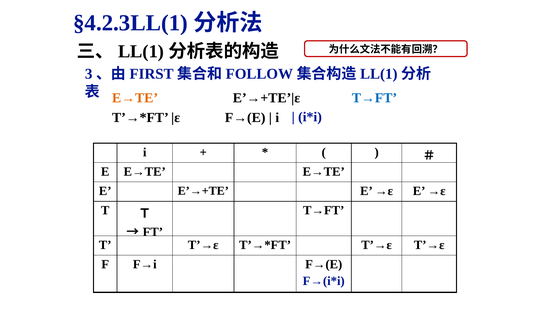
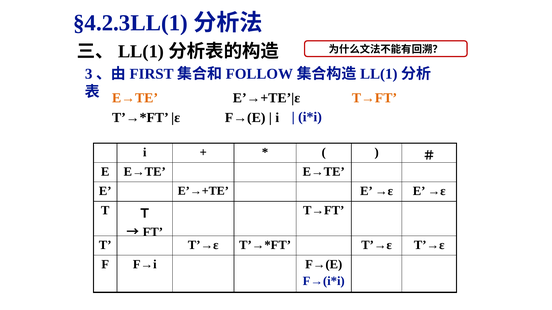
T→FT at (374, 98) colour: blue -> orange
